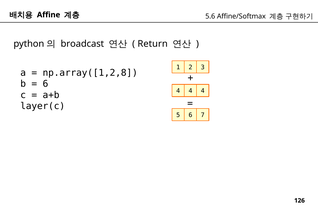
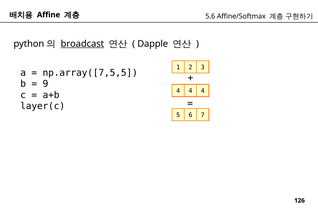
broadcast underline: none -> present
Return: Return -> Dapple
np.array([1,2,8: np.array([1,2,8 -> np.array([7,5,5
6 at (45, 84): 6 -> 9
